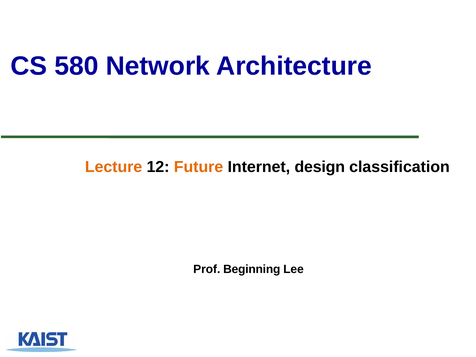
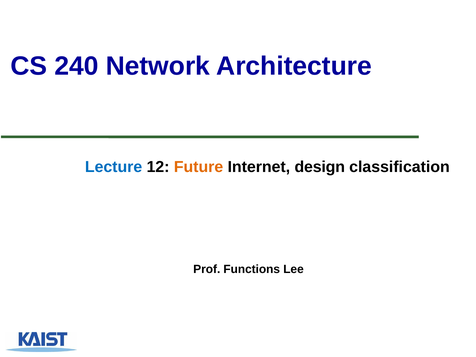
580: 580 -> 240
Lecture colour: orange -> blue
Beginning: Beginning -> Functions
